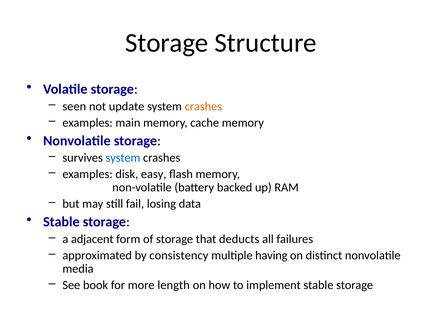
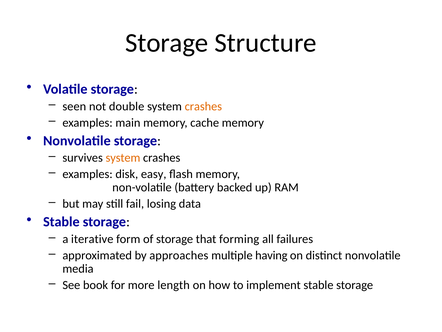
update: update -> double
system at (123, 158) colour: blue -> orange
adjacent: adjacent -> iterative
deducts: deducts -> forming
consistency: consistency -> approaches
